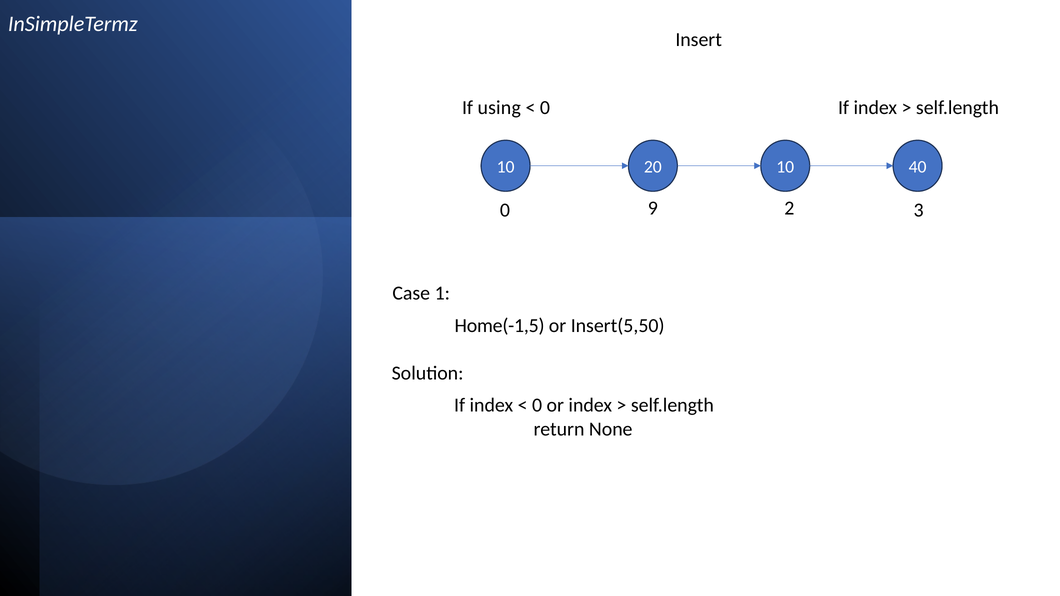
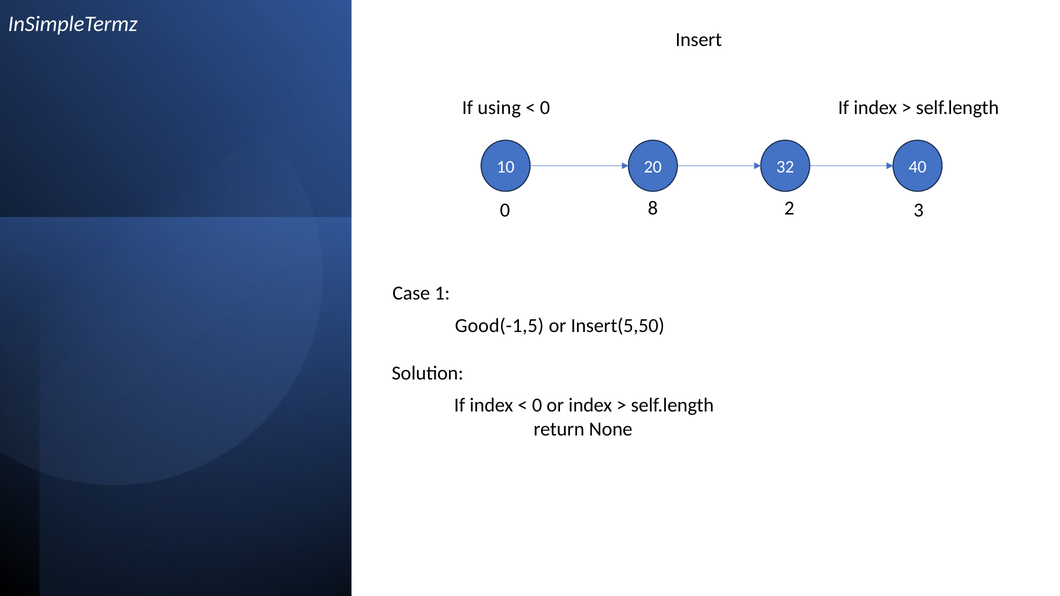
20 10: 10 -> 32
9: 9 -> 8
Home(-1,5: Home(-1,5 -> Good(-1,5
